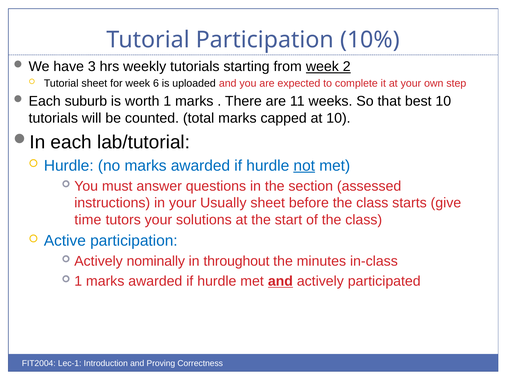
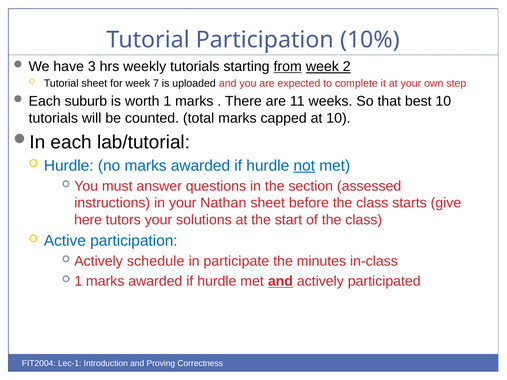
from underline: none -> present
6: 6 -> 7
Usually: Usually -> Nathan
time: time -> here
nominally: nominally -> schedule
throughout: throughout -> participate
